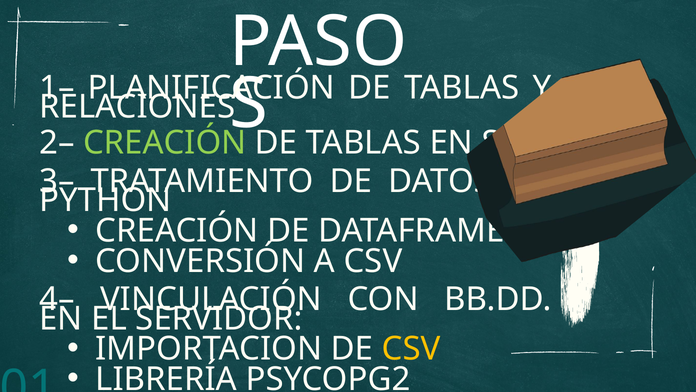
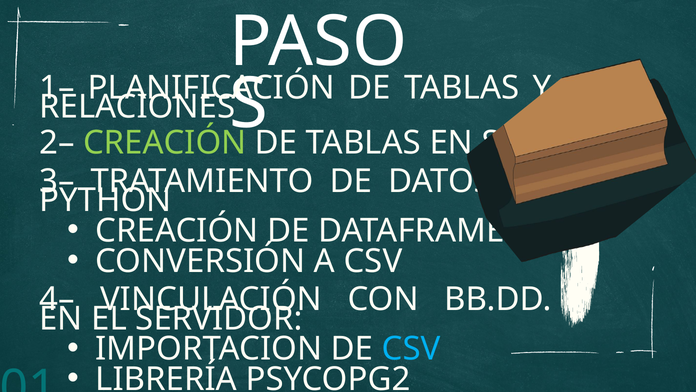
CSV at (411, 349) colour: yellow -> light blue
